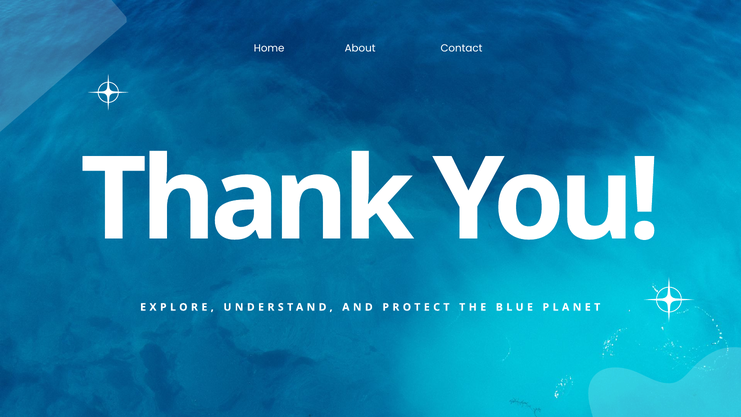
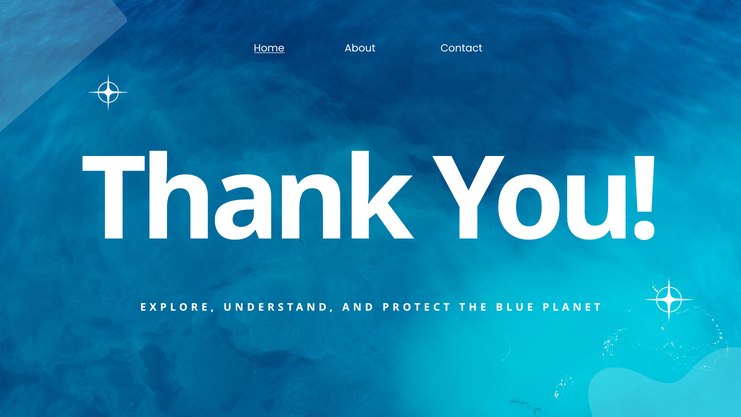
Home underline: none -> present
